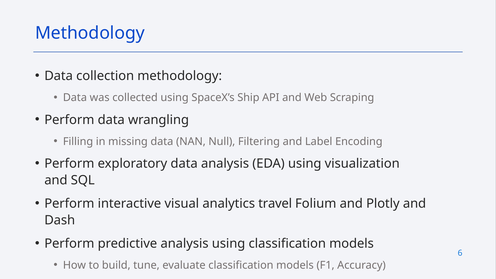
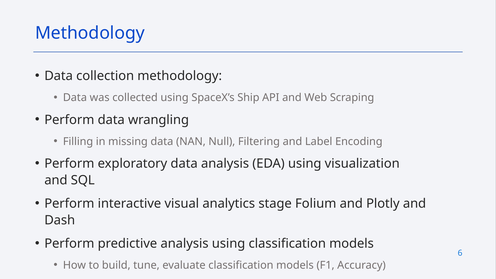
travel: travel -> stage
